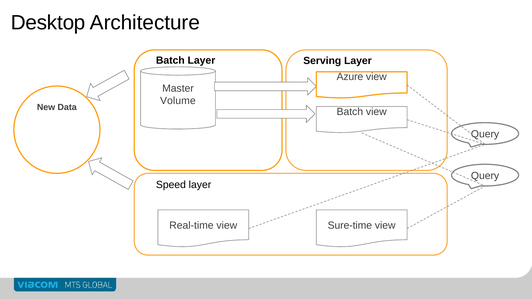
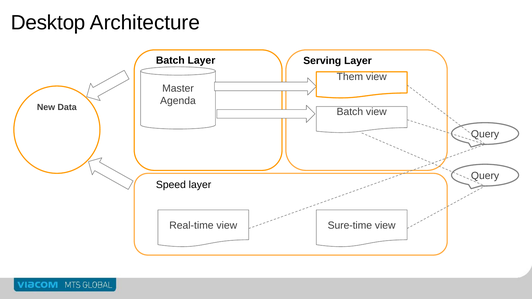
Azure: Azure -> Them
Volume: Volume -> Agenda
